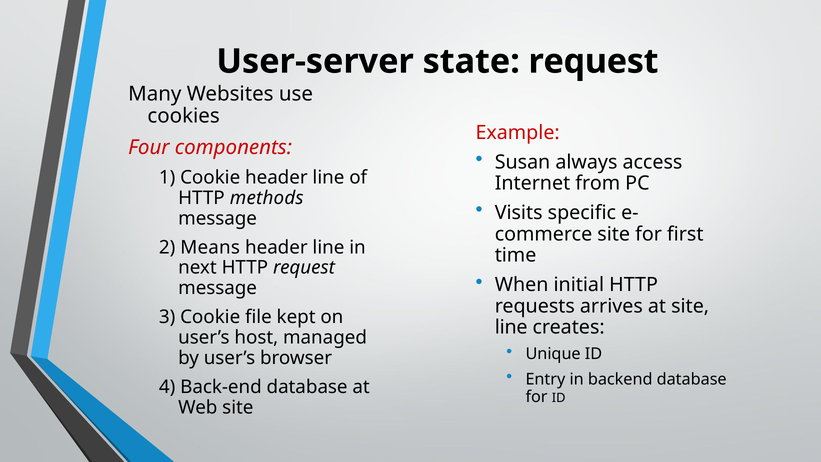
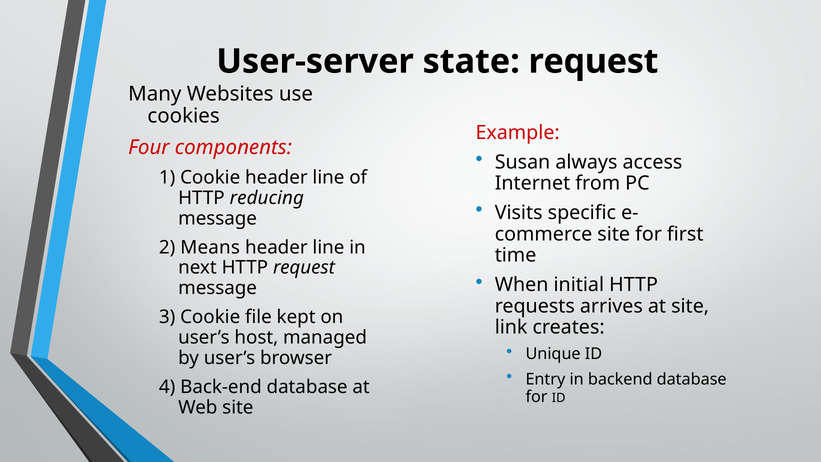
methods: methods -> reducing
line at (511, 327): line -> link
